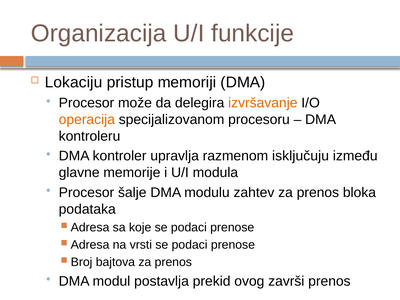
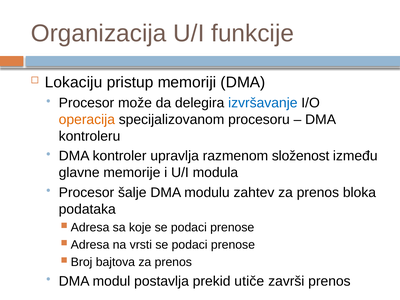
izvršavanje colour: orange -> blue
isključuju: isključuju -> složenost
ovog: ovog -> utiče
